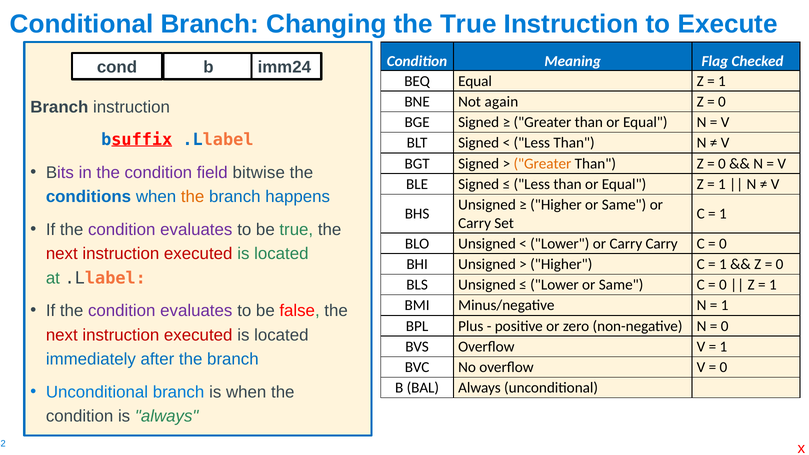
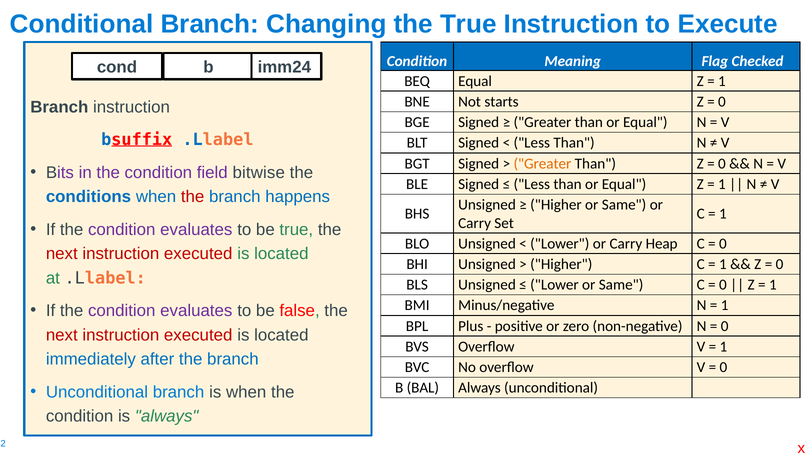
again: again -> starts
the at (193, 197) colour: orange -> red
Carry Carry: Carry -> Heap
